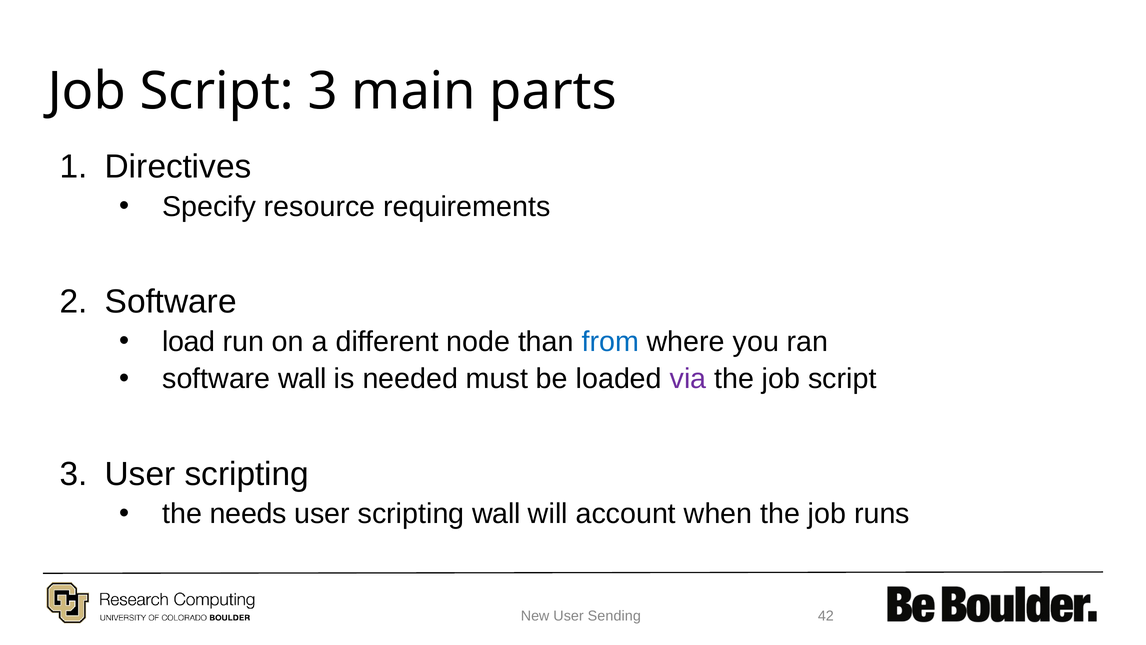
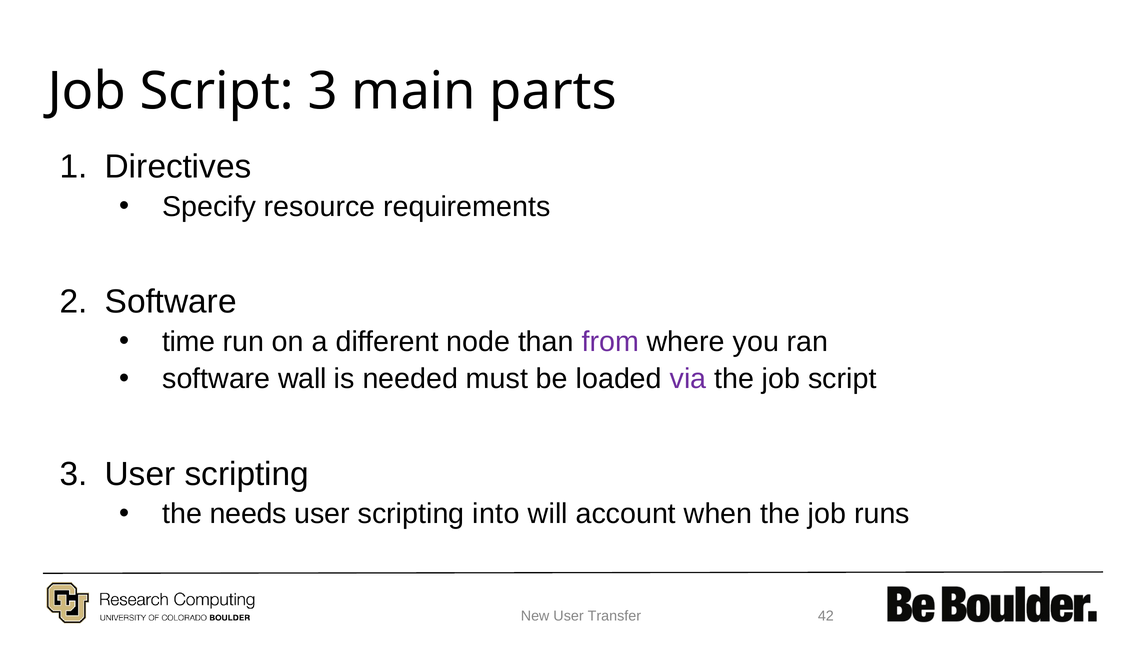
load: load -> time
from colour: blue -> purple
scripting wall: wall -> into
Sending: Sending -> Transfer
